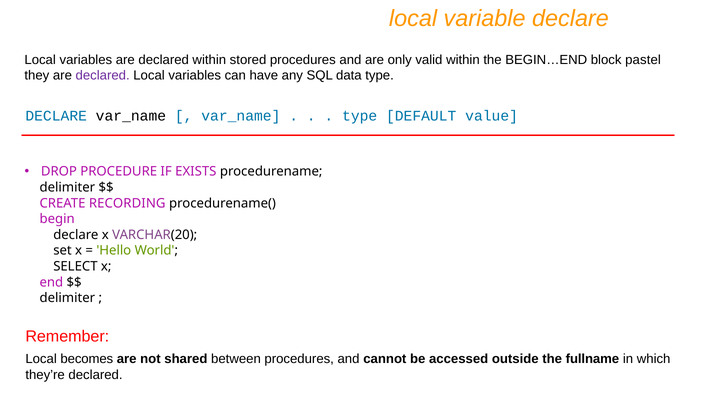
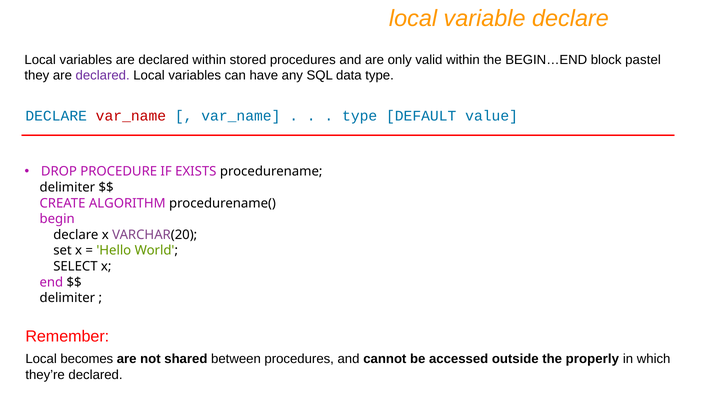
var_name at (131, 116) colour: black -> red
RECORDING: RECORDING -> ALGORITHM
fullname: fullname -> properly
